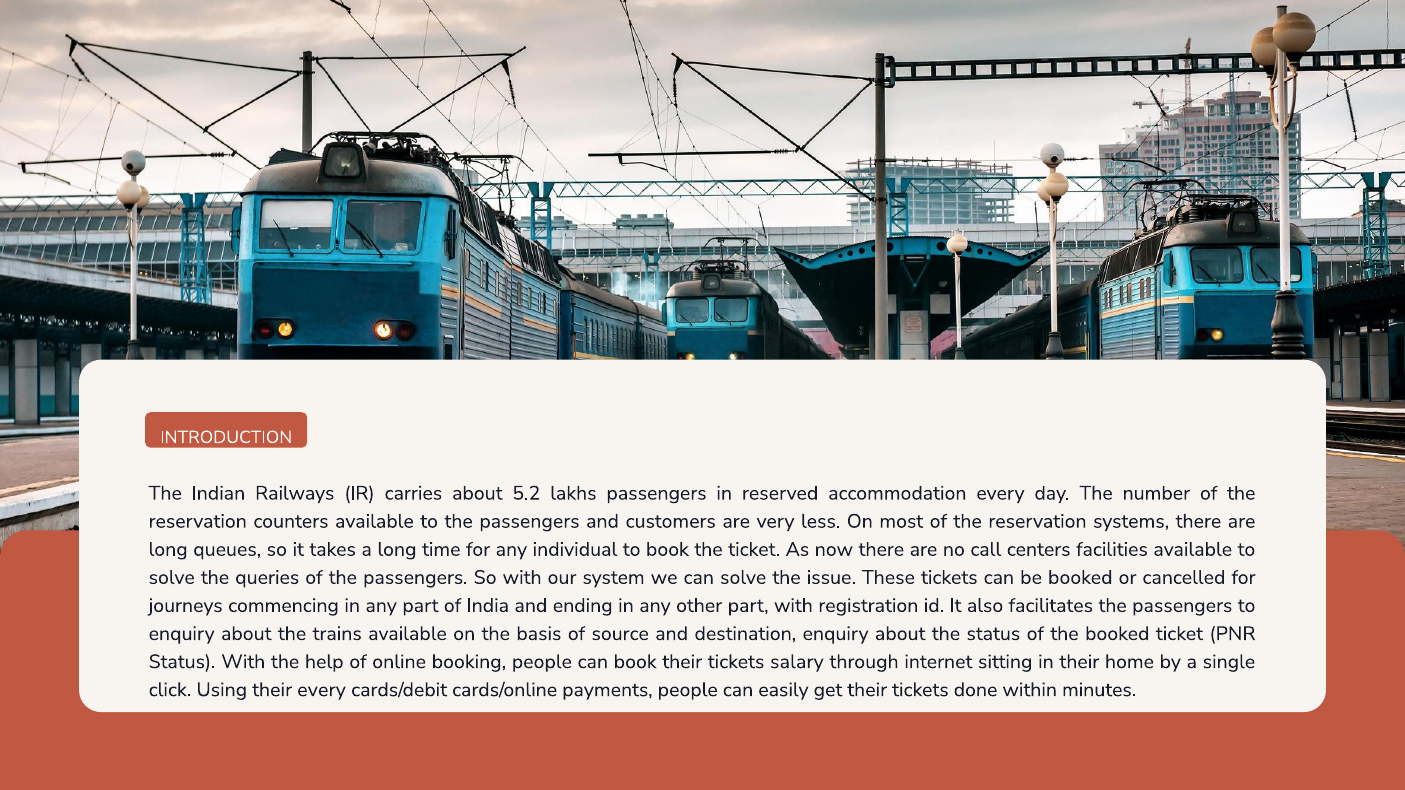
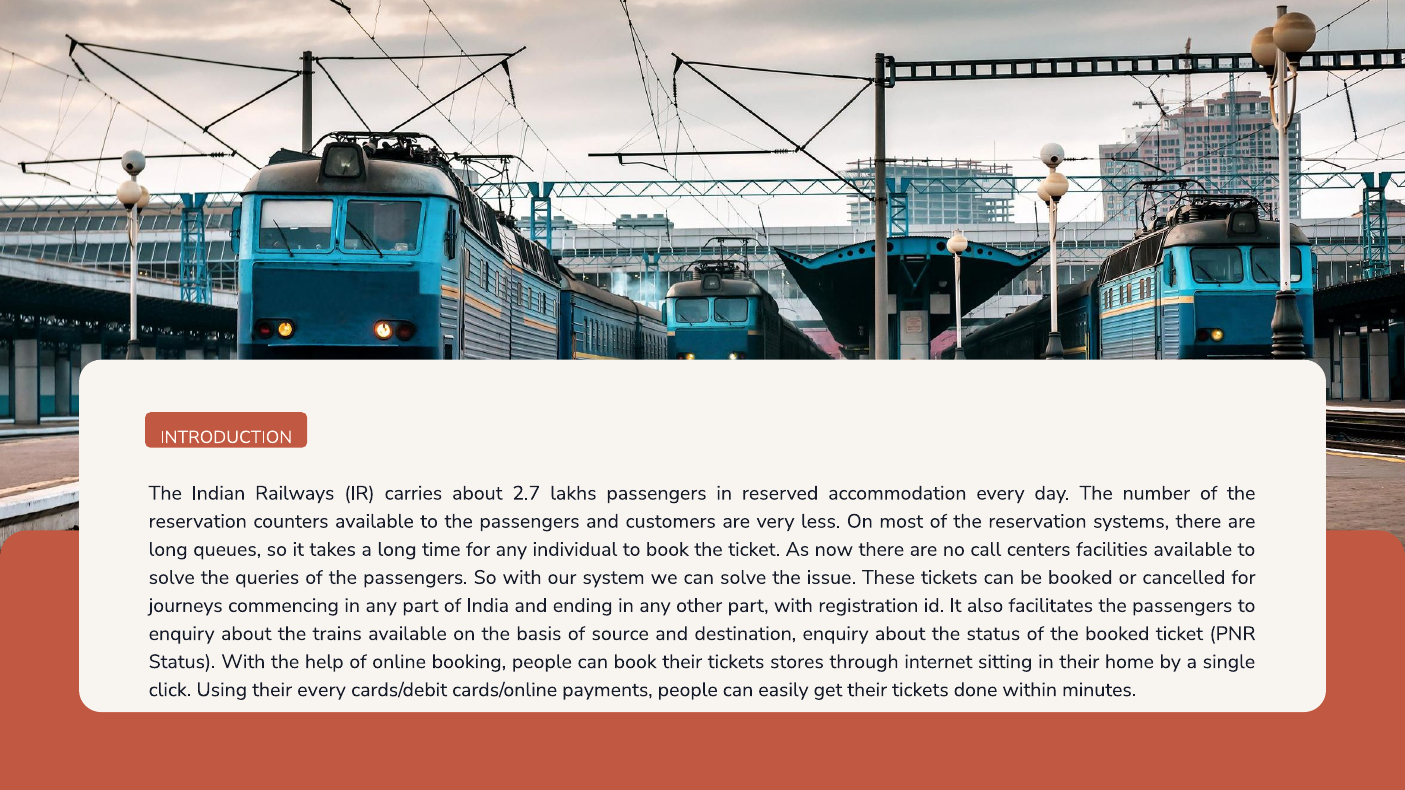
5.2: 5.2 -> 2.7
salary: salary -> stores
